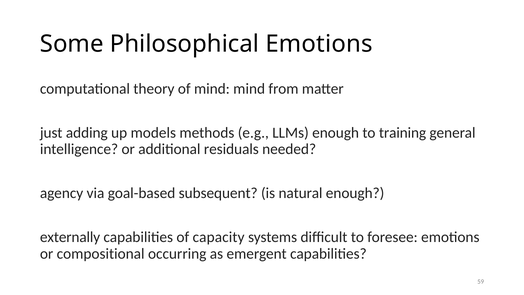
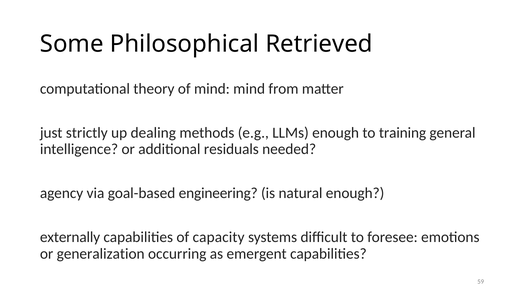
Philosophical Emotions: Emotions -> Retrieved
adding: adding -> strictly
models: models -> dealing
subsequent: subsequent -> engineering
compositional: compositional -> generalization
